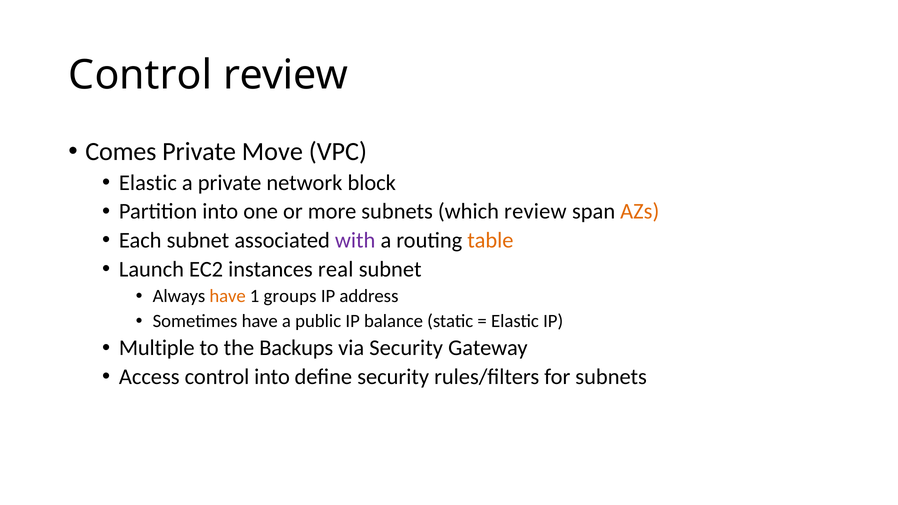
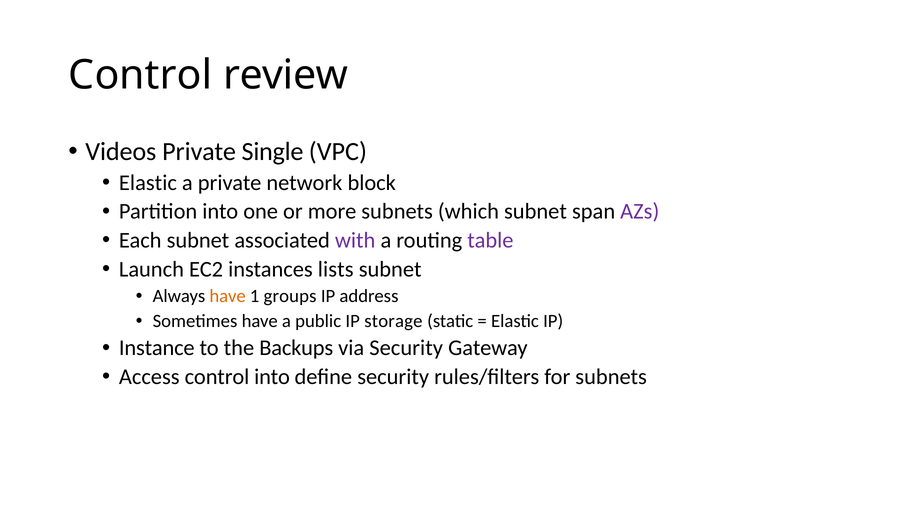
Comes: Comes -> Videos
Move: Move -> Single
which review: review -> subnet
AZs colour: orange -> purple
table colour: orange -> purple
real: real -> lists
balance: balance -> storage
Multiple: Multiple -> Instance
